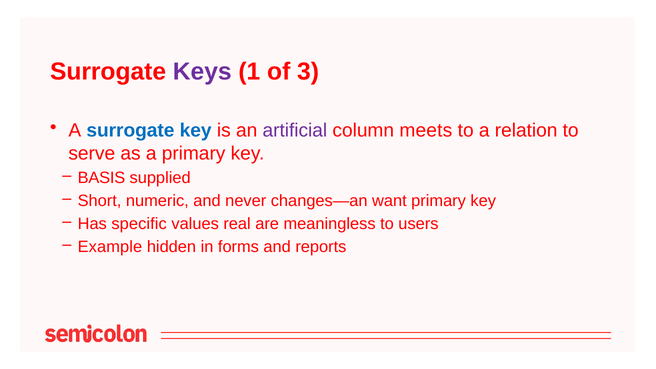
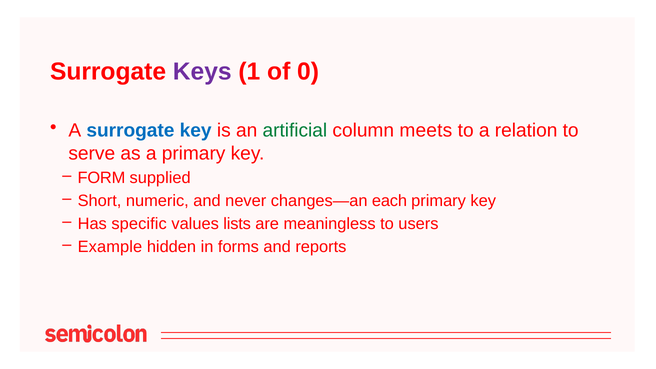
3: 3 -> 0
artificial colour: purple -> green
BASIS: BASIS -> FORM
want: want -> each
real: real -> lists
